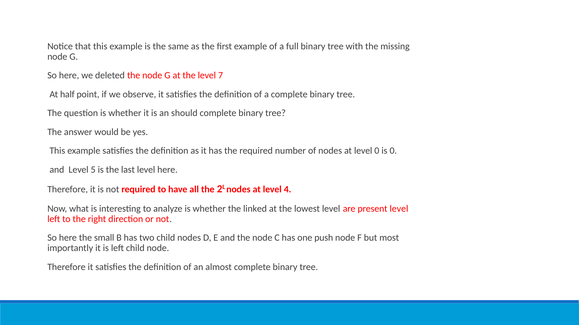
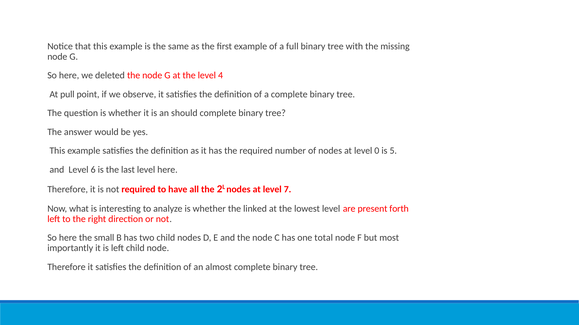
7: 7 -> 4
half: half -> pull
is 0: 0 -> 5
5: 5 -> 6
4: 4 -> 7
present level: level -> forth
push: push -> total
